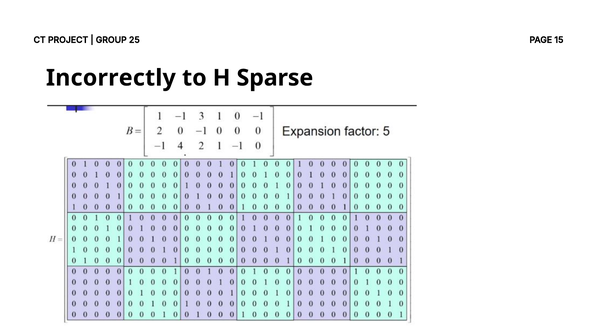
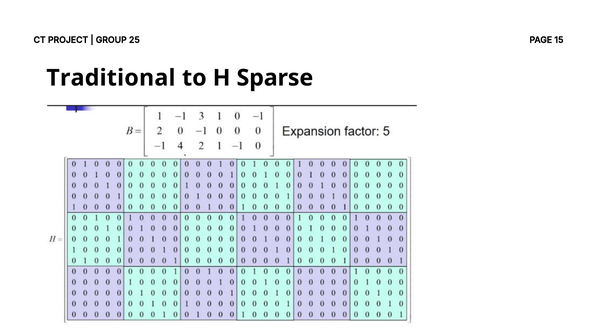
Incorrectly: Incorrectly -> Traditional
